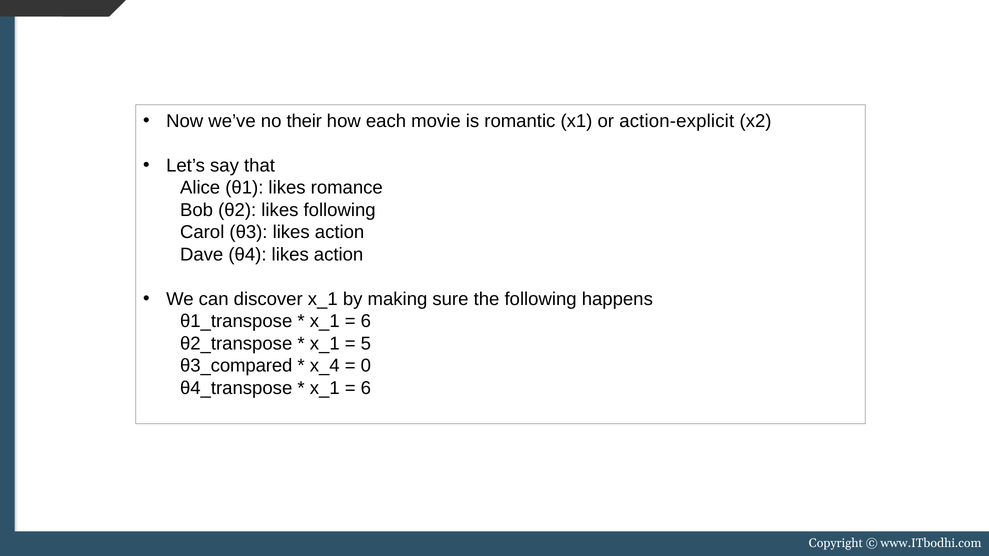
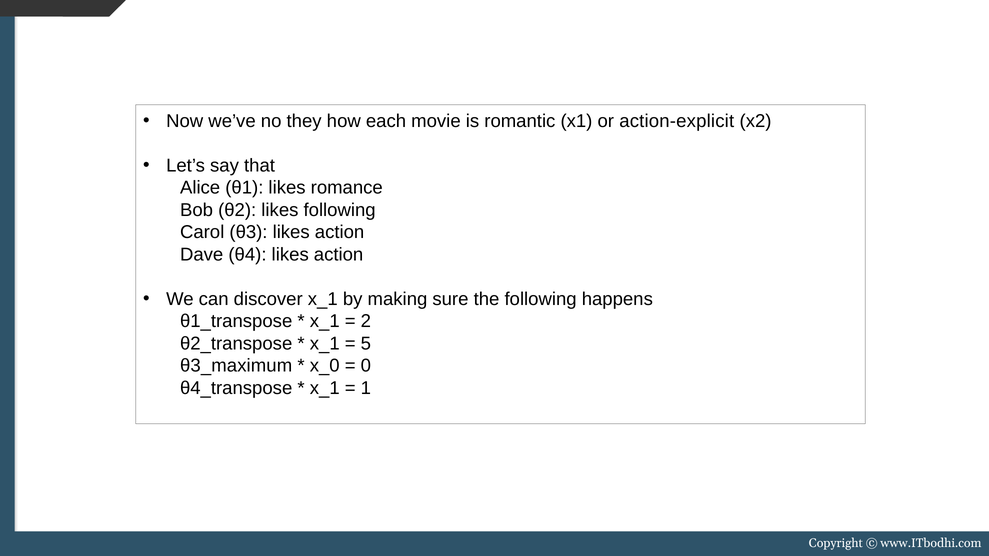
their: their -> they
6 at (366, 321): 6 -> 2
θ3_compared: θ3_compared -> θ3_maximum
x_4: x_4 -> x_0
6 at (366, 388): 6 -> 1
